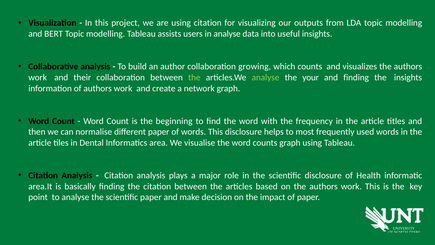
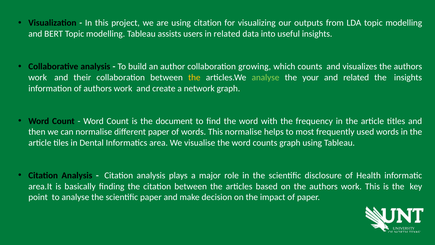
in analyse: analyse -> related
the at (194, 77) colour: light green -> yellow
and finding: finding -> related
beginning: beginning -> document
This disclosure: disclosure -> normalise
